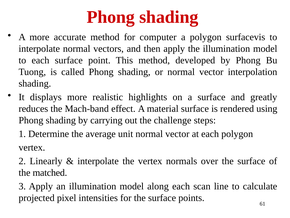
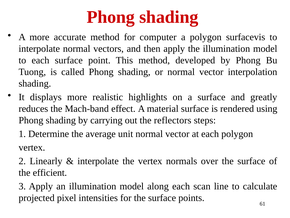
challenge: challenge -> reflectors
matched: matched -> efficient
